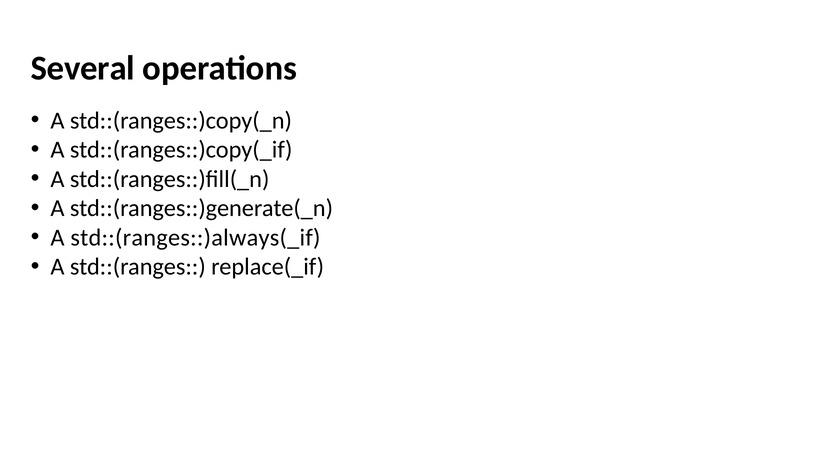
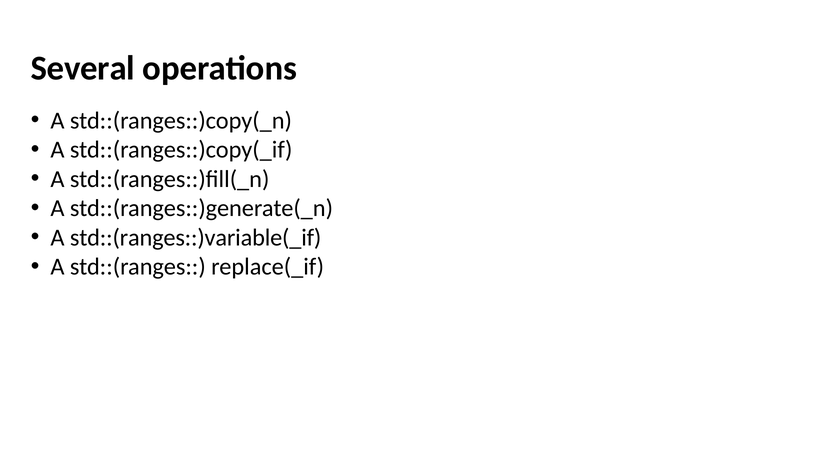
std::(ranges::)always(_if: std::(ranges::)always(_if -> std::(ranges::)variable(_if
